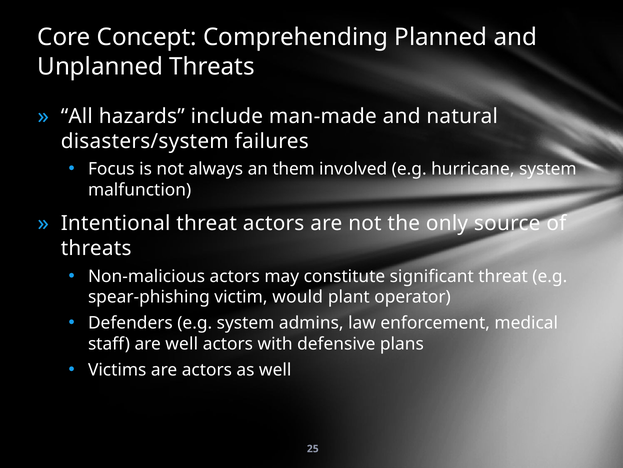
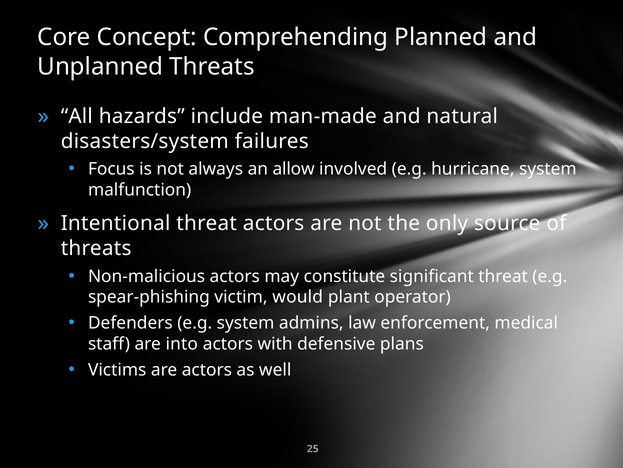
them: them -> allow
are well: well -> into
